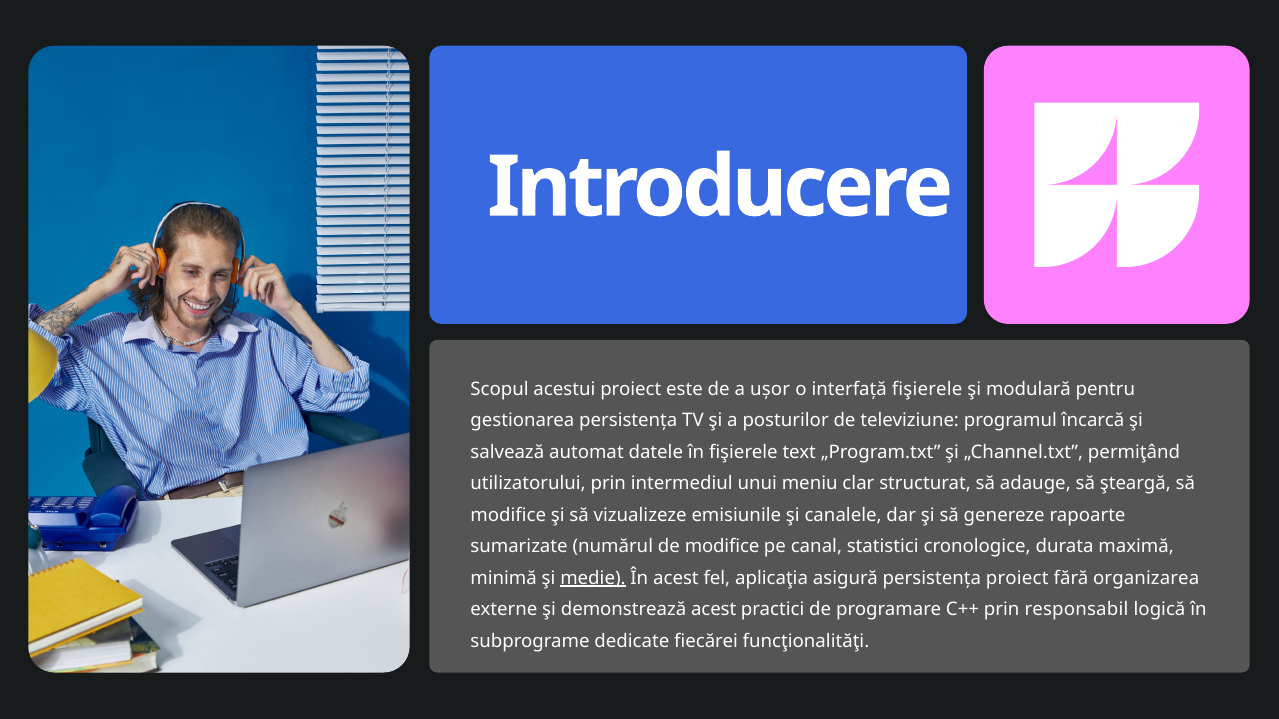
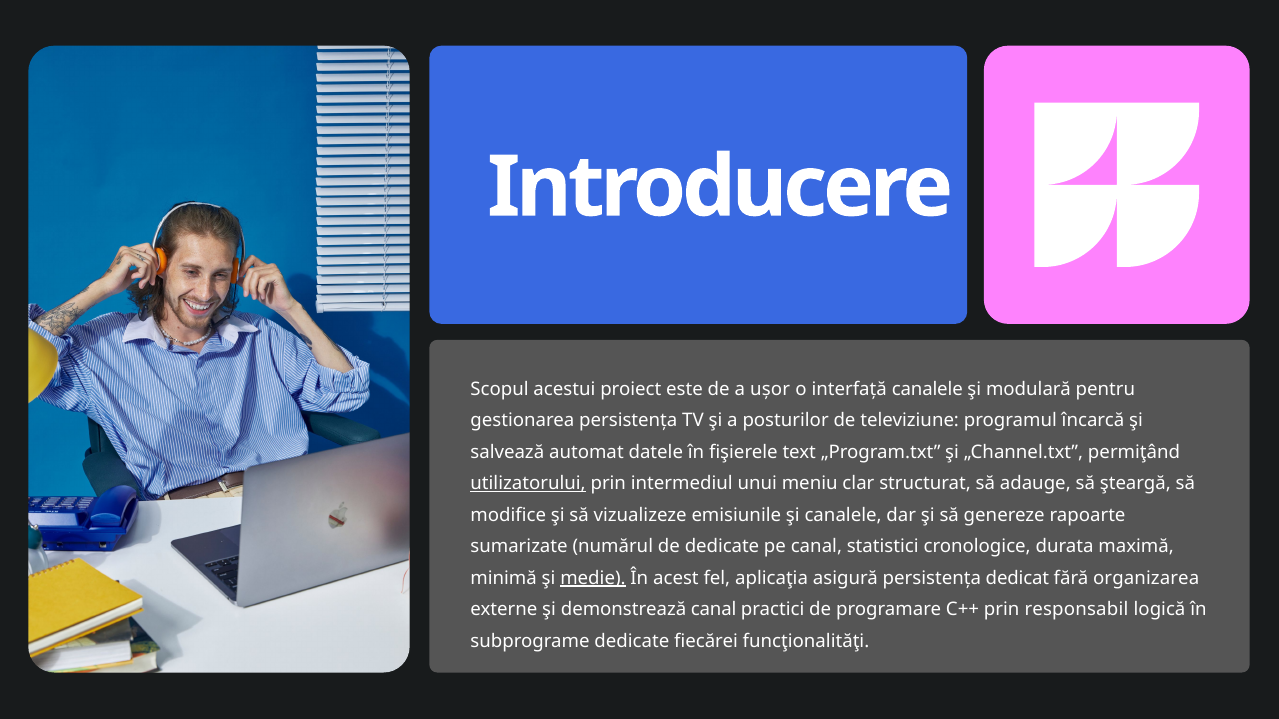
interfață fişierele: fişierele -> canalele
utilizatorului underline: none -> present
de modifice: modifice -> dedicate
persistența proiect: proiect -> dedicat
demonstrează acest: acest -> canal
